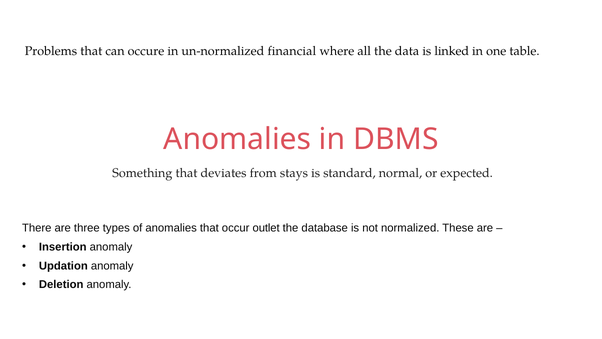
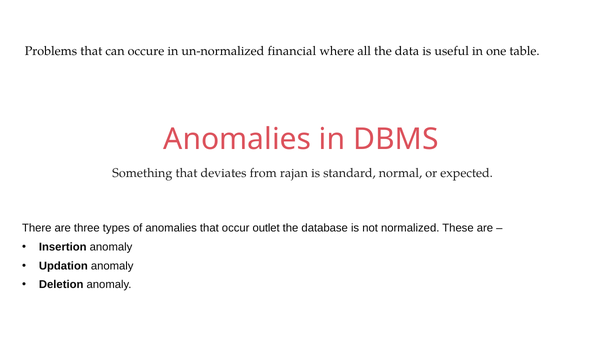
linked: linked -> useful
stays: stays -> rajan
